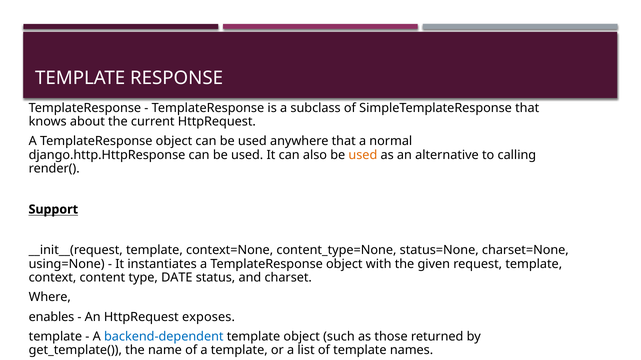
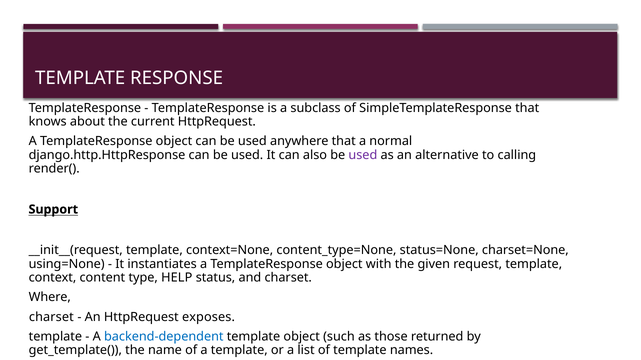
used at (363, 155) colour: orange -> purple
DATE: DATE -> HELP
enables at (51, 317): enables -> charset
